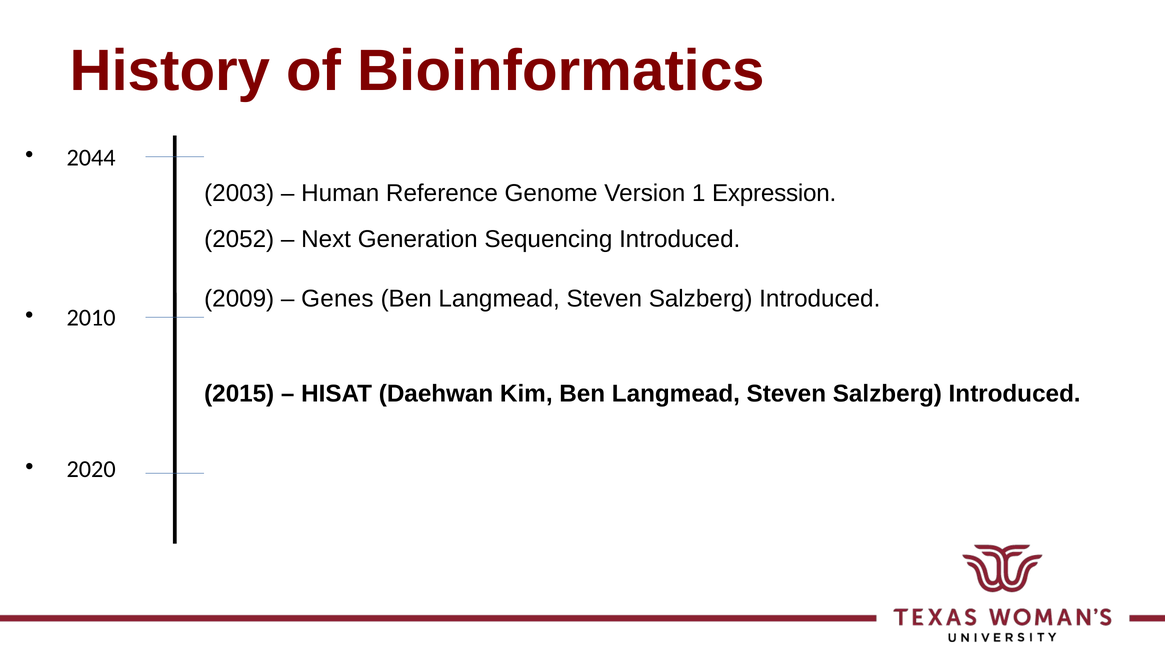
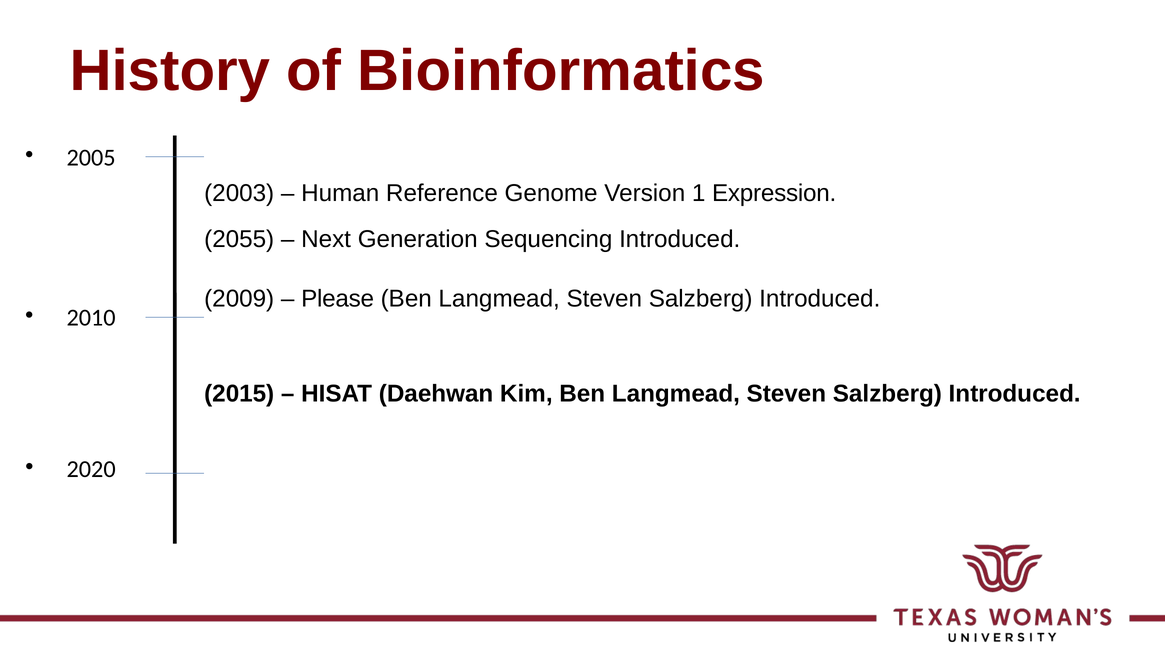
2044: 2044 -> 2005
2052: 2052 -> 2055
Genes: Genes -> Please
